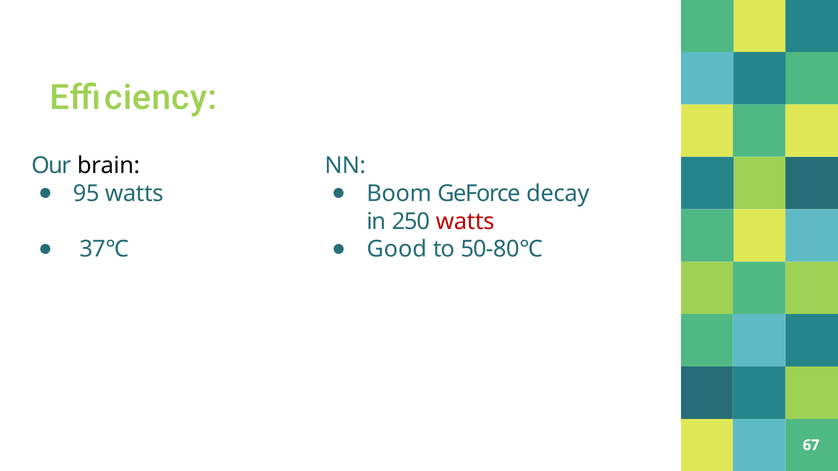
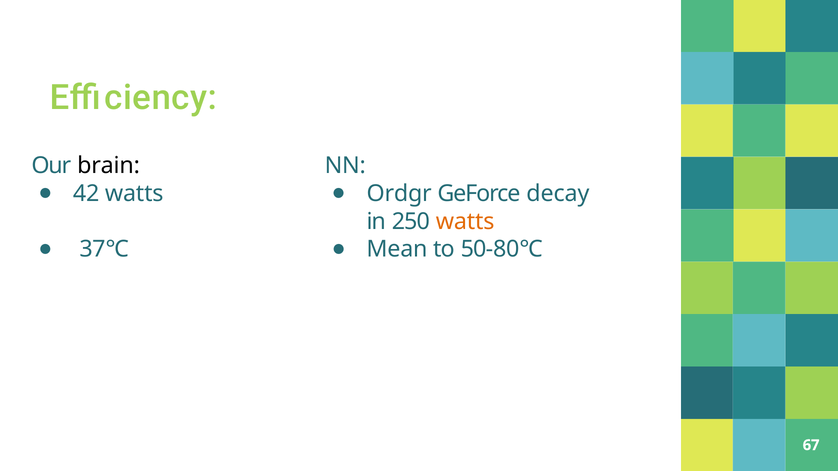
95: 95 -> 42
Boom: Boom -> Ordgr
watts at (465, 222) colour: red -> orange
Good: Good -> Mean
